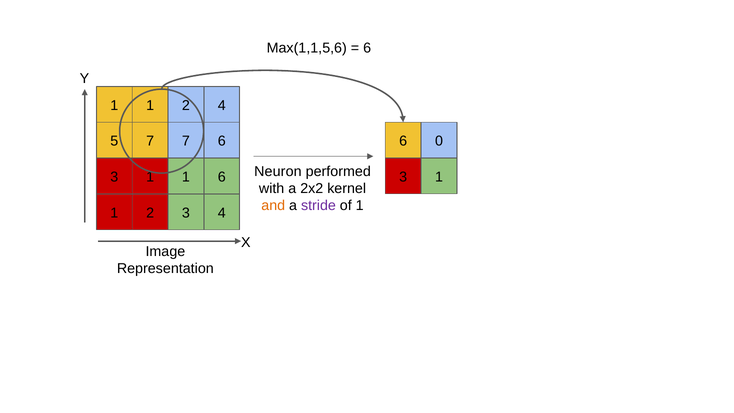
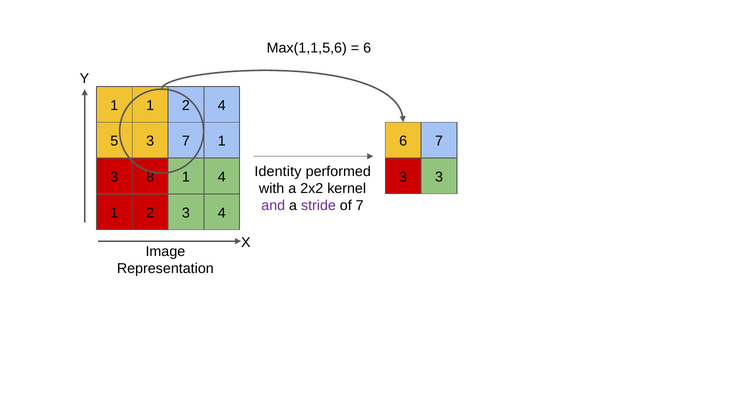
6 0: 0 -> 7
5 7: 7 -> 3
7 6: 6 -> 1
Neuron: Neuron -> Identity
1 at (439, 177): 1 -> 3
1 at (150, 177): 1 -> 8
1 6: 6 -> 4
and colour: orange -> purple
of 1: 1 -> 7
